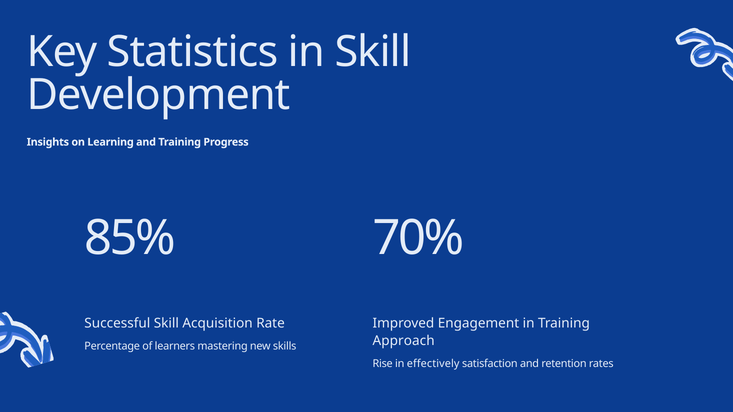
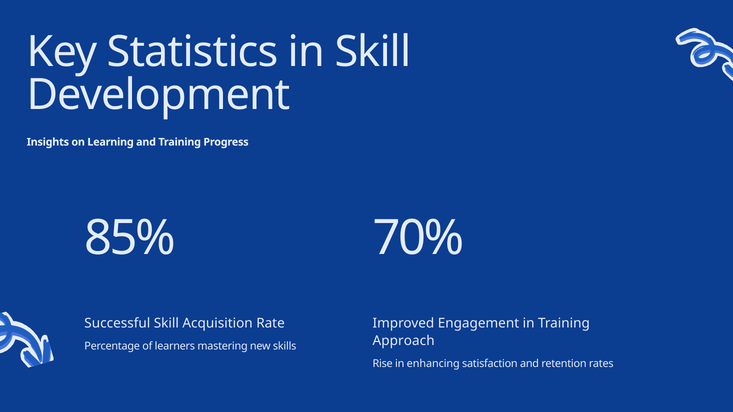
effectively: effectively -> enhancing
